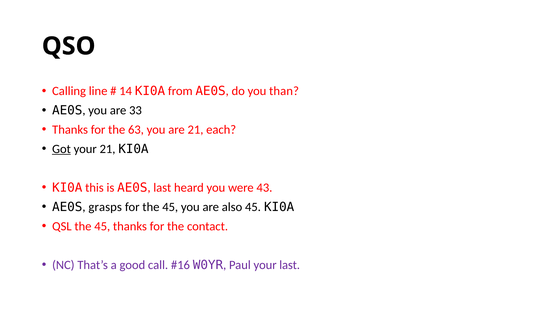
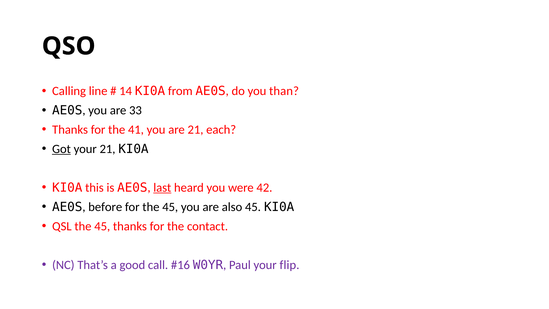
63: 63 -> 41
last at (162, 187) underline: none -> present
43: 43 -> 42
grasps: grasps -> before
your last: last -> flip
